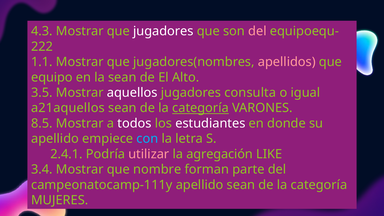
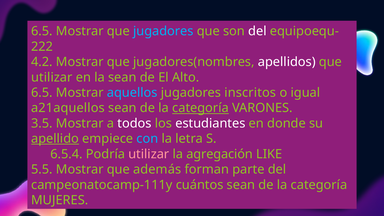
4.3 at (42, 31): 4.3 -> 6.5
jugadores at (163, 31) colour: white -> light blue
del at (257, 31) colour: pink -> white
1.1: 1.1 -> 4.2
apellidos colour: pink -> white
equipo at (52, 77): equipo -> utilizar
3.5 at (42, 93): 3.5 -> 6.5
aquellos colour: white -> light blue
consulta: consulta -> inscritos
8.5: 8.5 -> 3.5
apellido at (55, 139) underline: none -> present
2.4.1: 2.4.1 -> 6.5.4
3.4: 3.4 -> 5.5
nombre: nombre -> además
campeonatocamp-111y apellido: apellido -> cuántos
